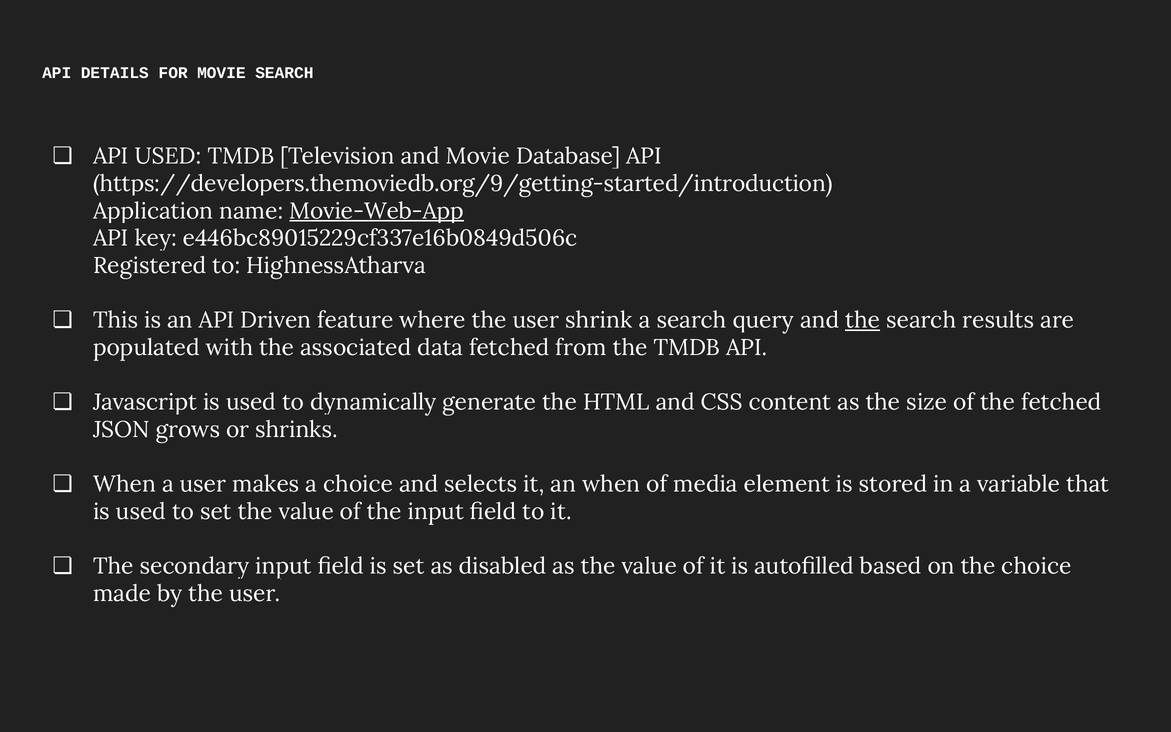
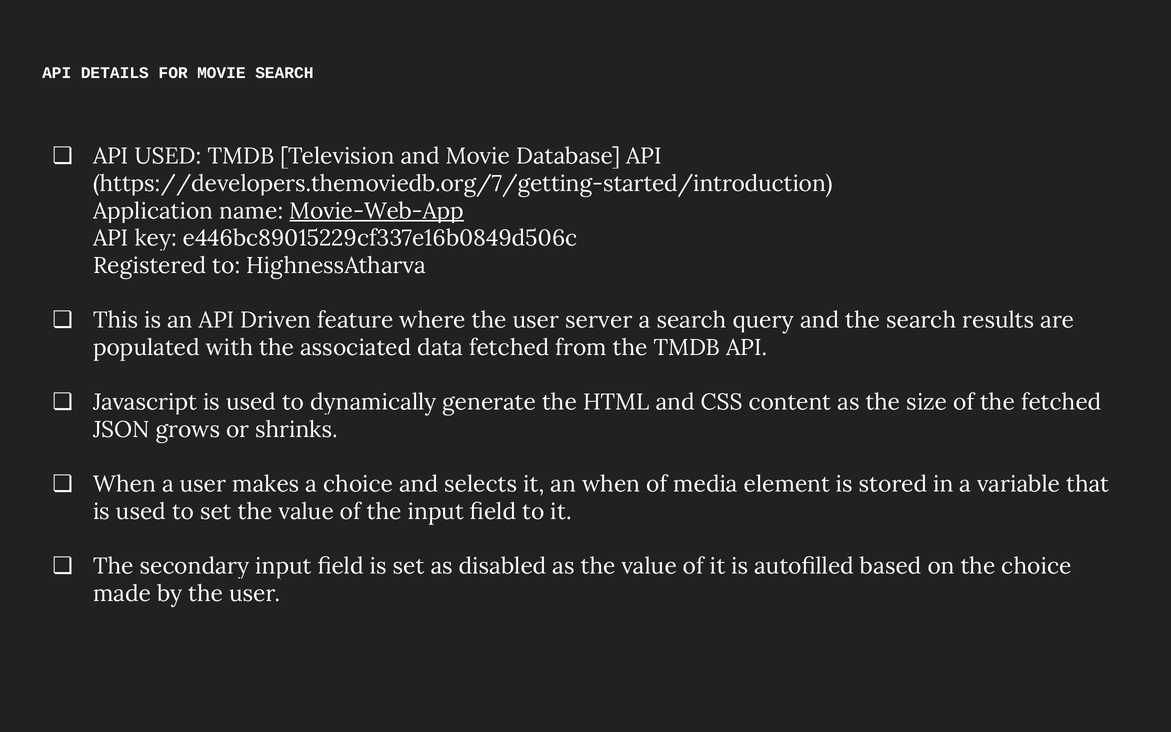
https://developers.themoviedb.org/9/getting-started/introduction: https://developers.themoviedb.org/9/getting-started/introduction -> https://developers.themoviedb.org/7/getting-started/introduction
shrink: shrink -> server
the at (863, 320) underline: present -> none
